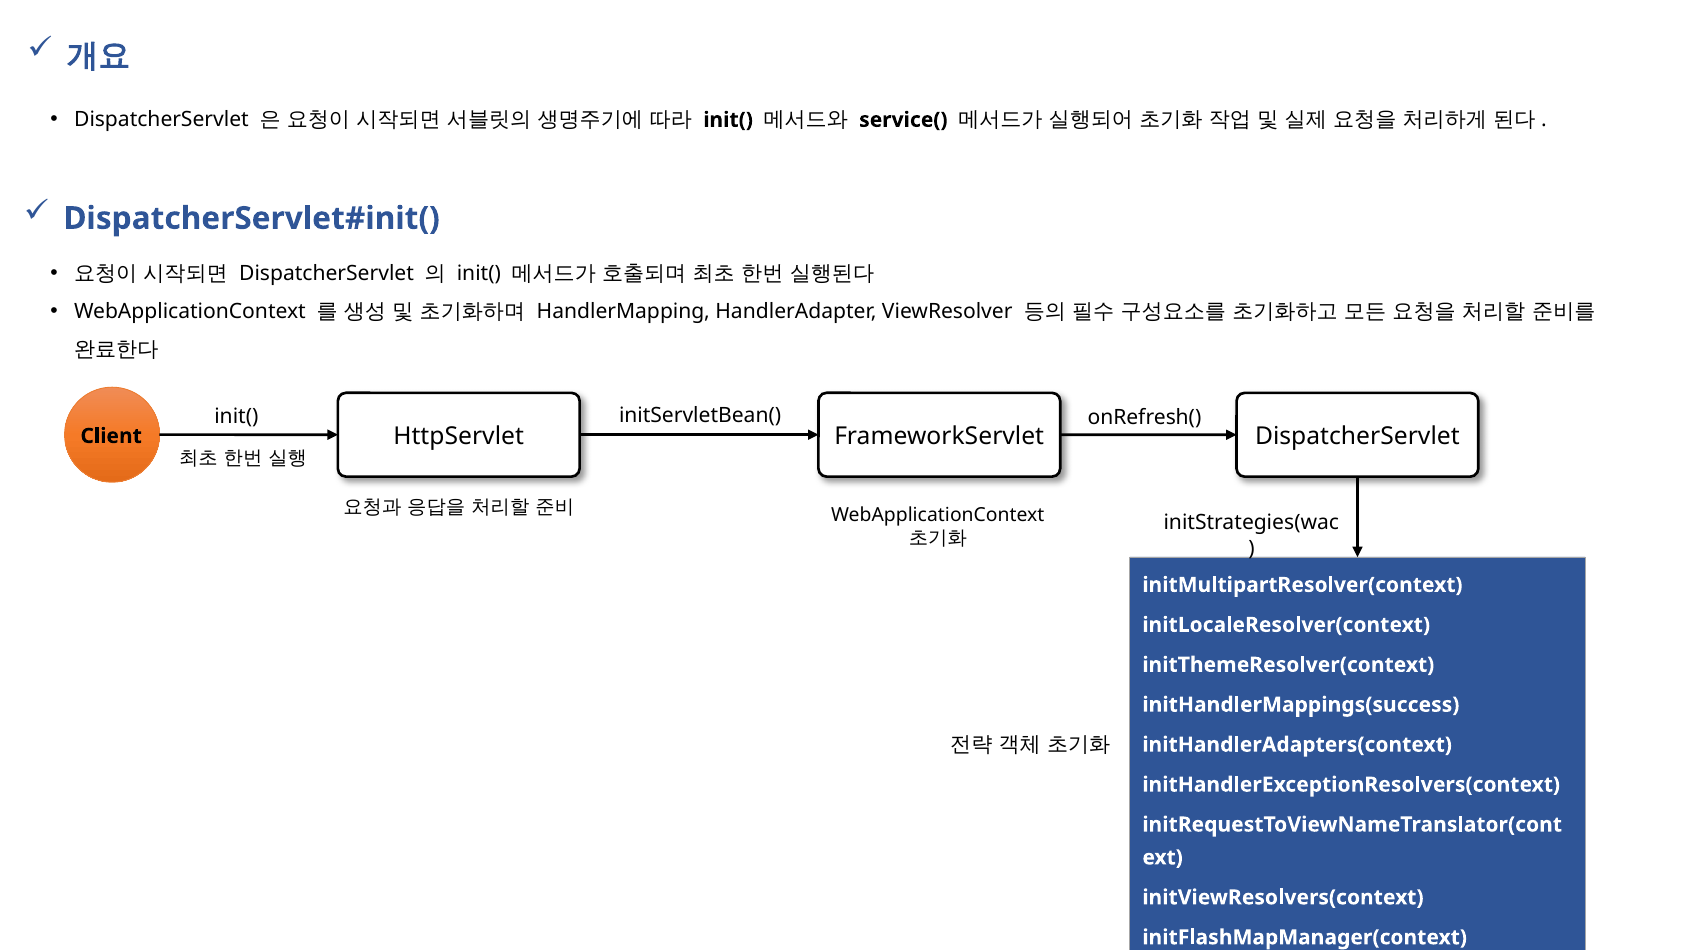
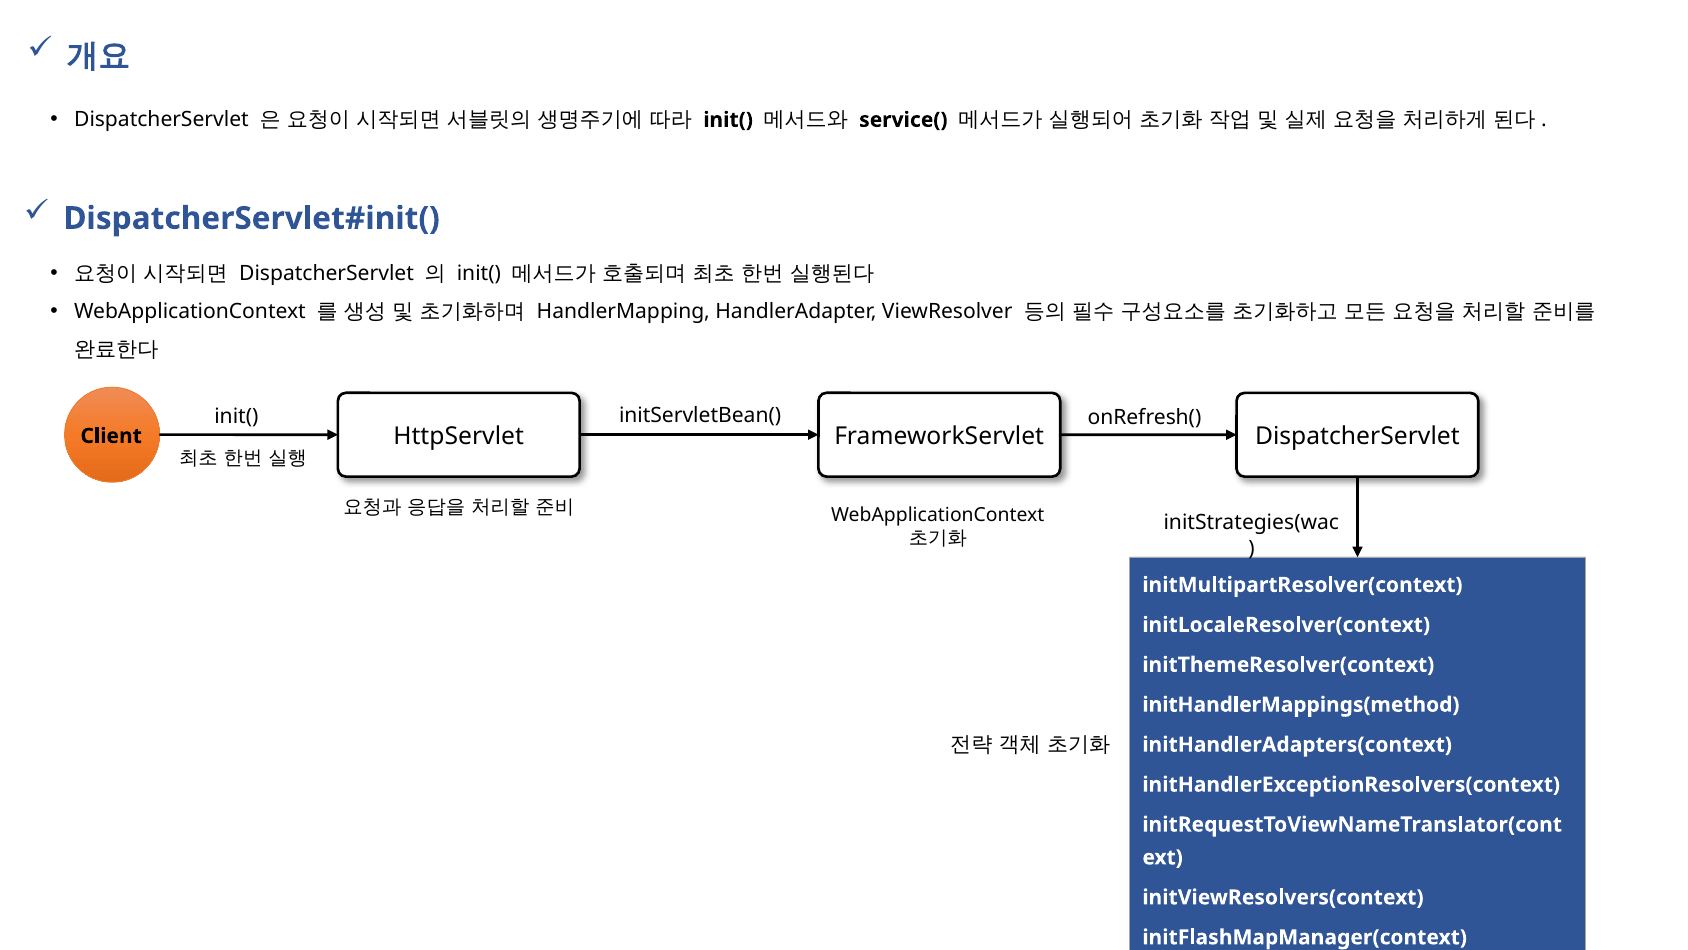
initHandlerMappings(success: initHandlerMappings(success -> initHandlerMappings(method
